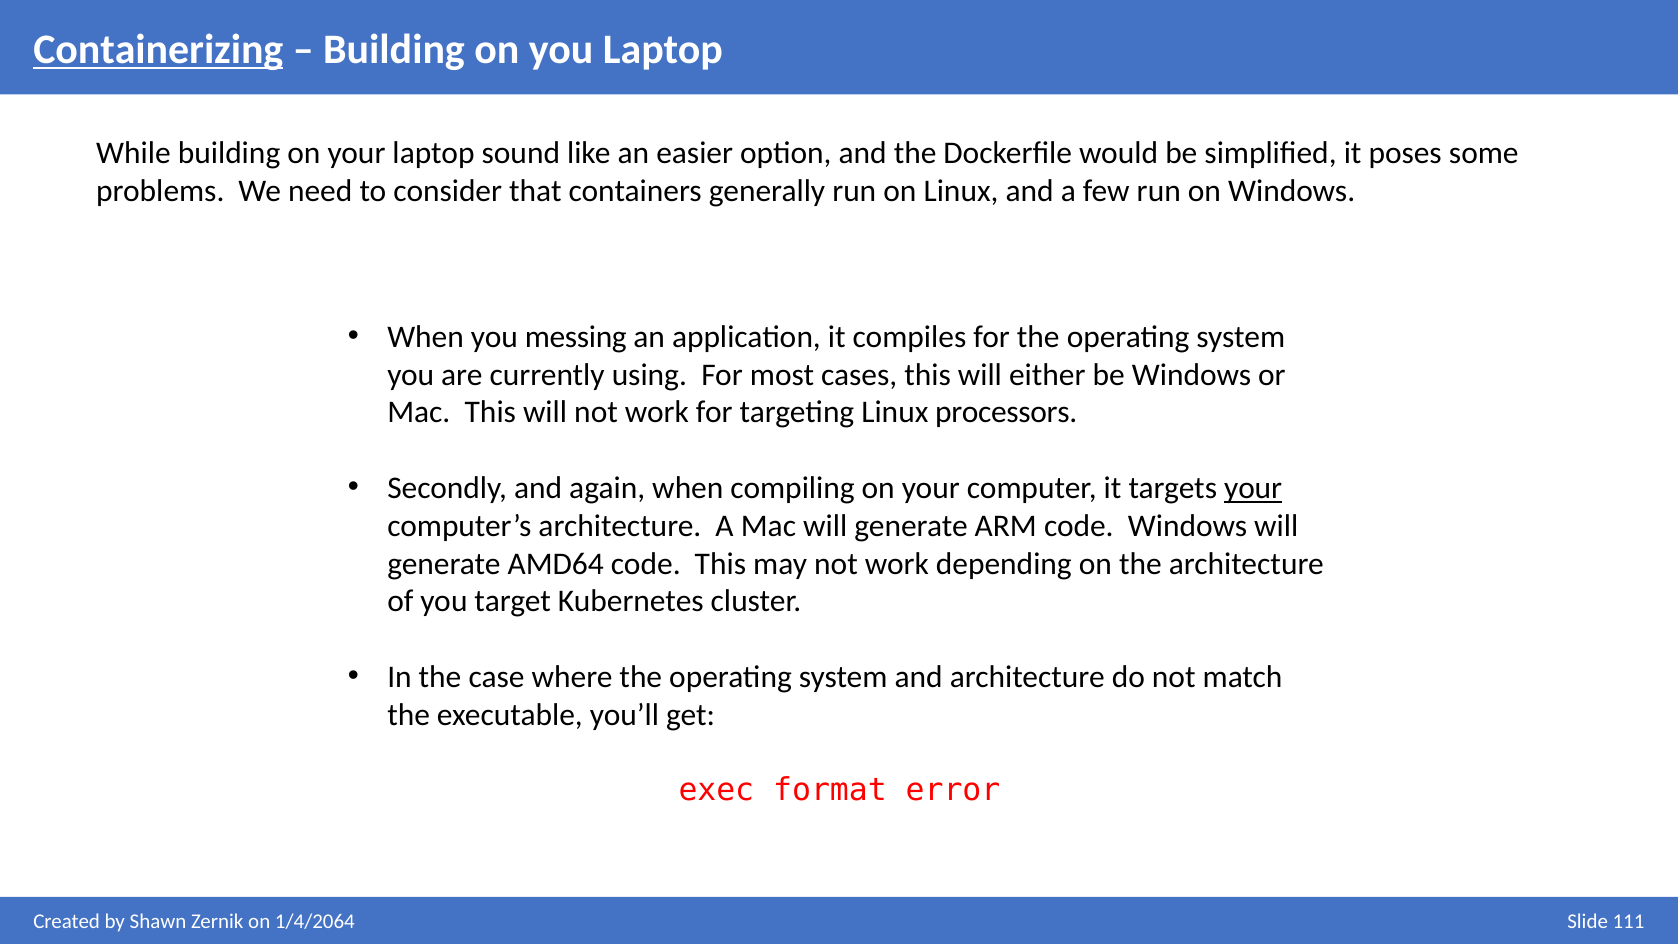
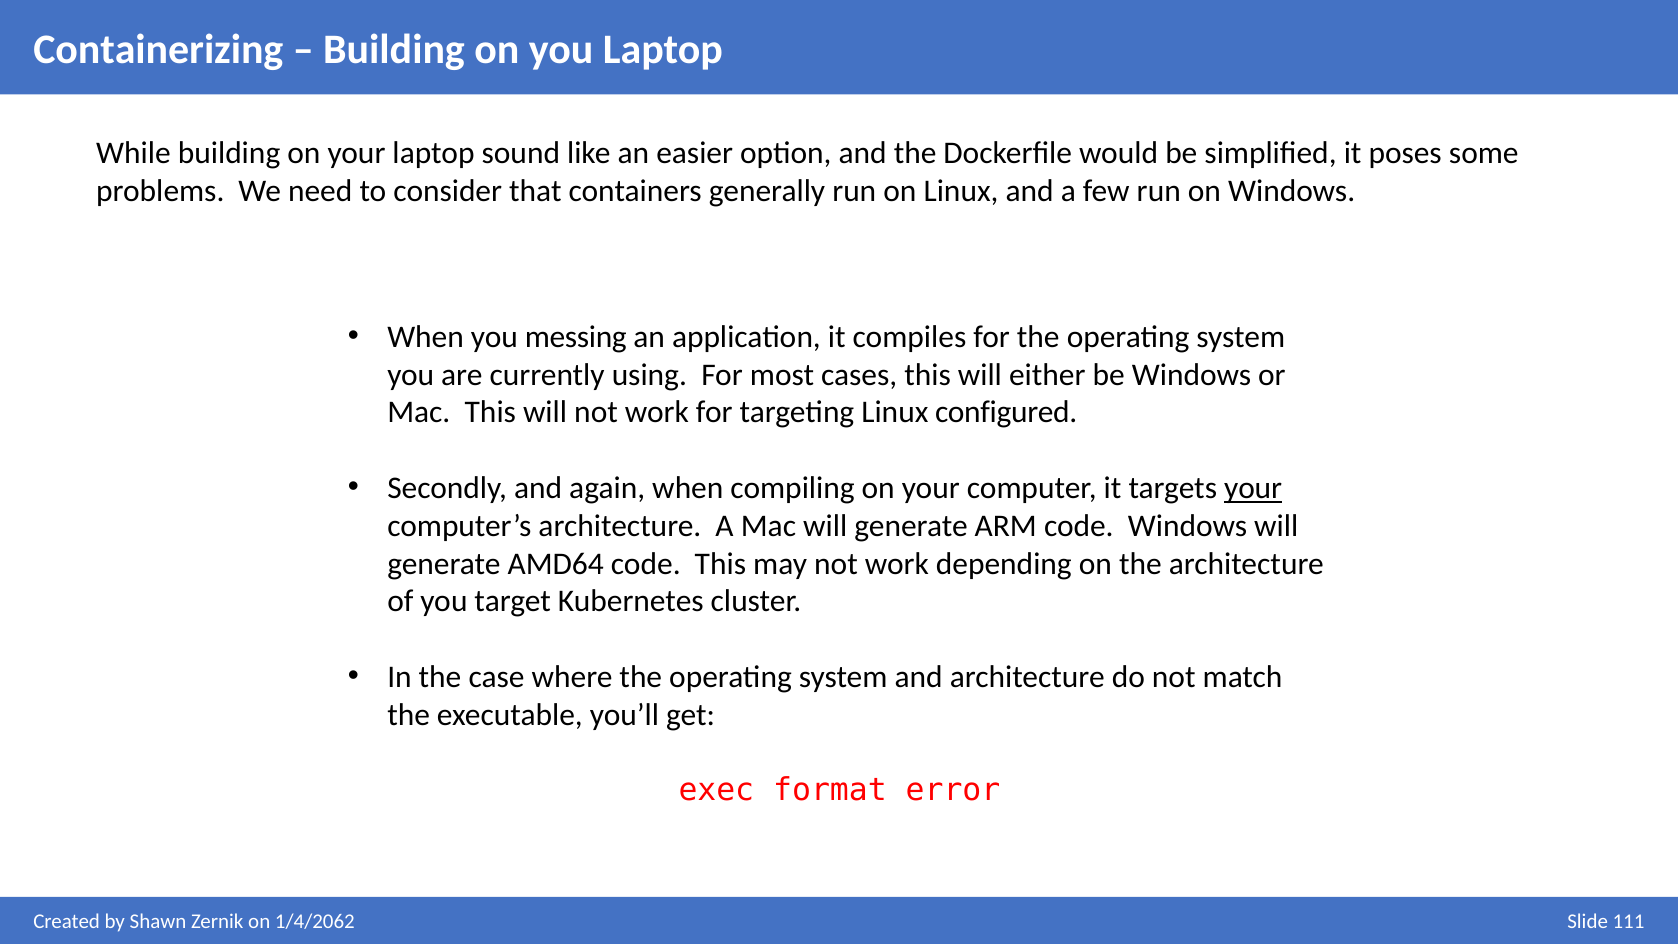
Containerizing underline: present -> none
processors: processors -> configured
1/4/2064: 1/4/2064 -> 1/4/2062
